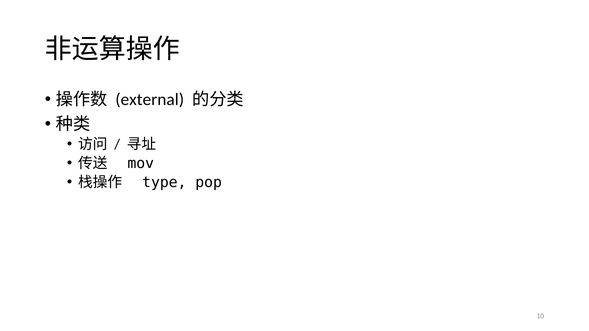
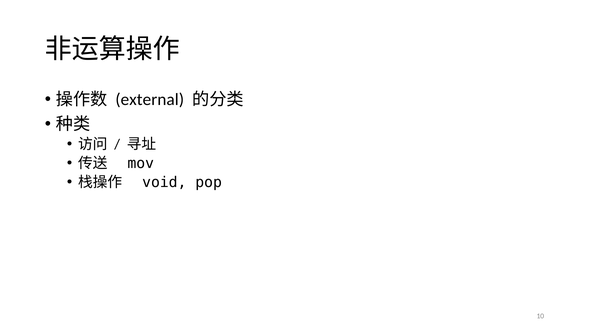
type: type -> void
